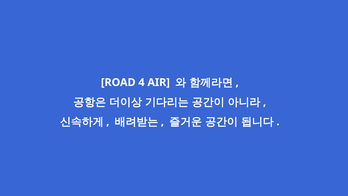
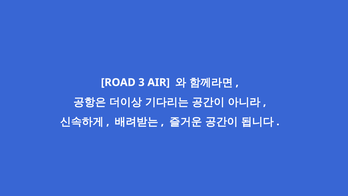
4: 4 -> 3
